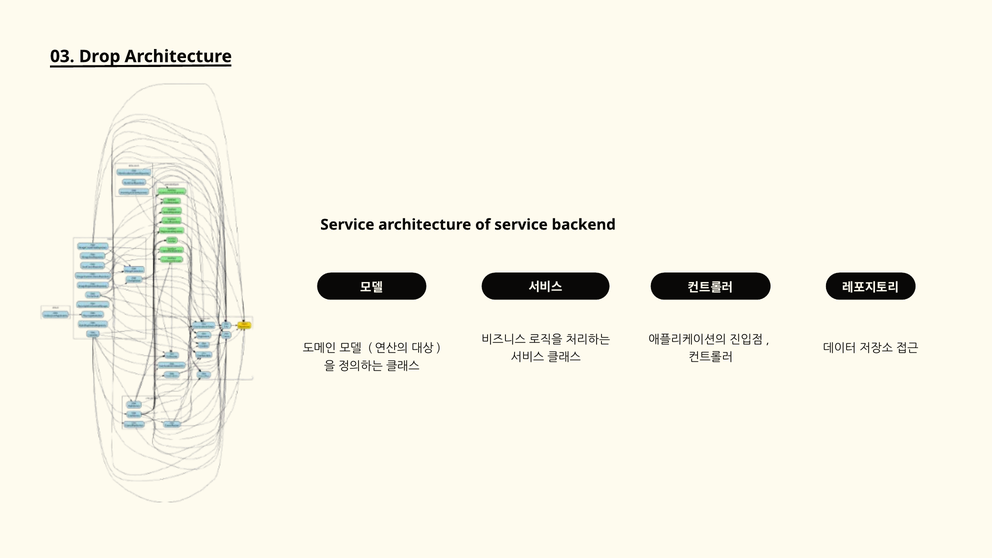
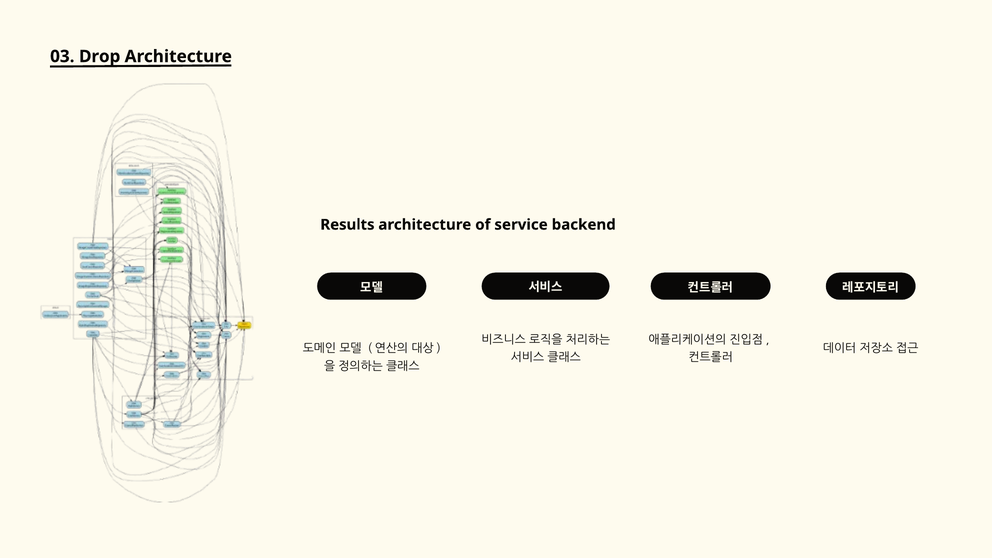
Service at (347, 225): Service -> Results
